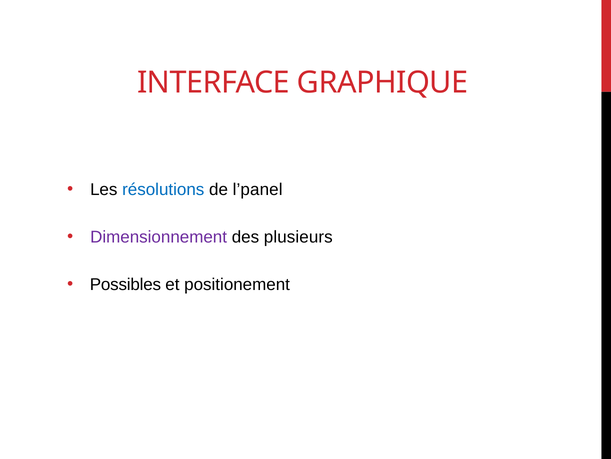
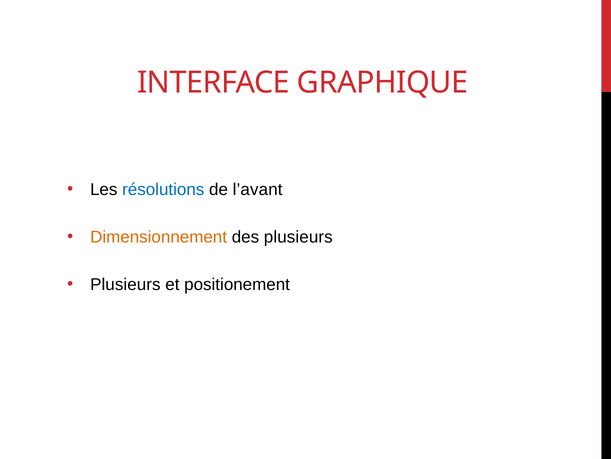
l’panel: l’panel -> l’avant
Dimensionnement colour: purple -> orange
Possibles at (125, 284): Possibles -> Plusieurs
